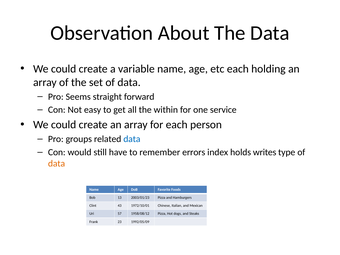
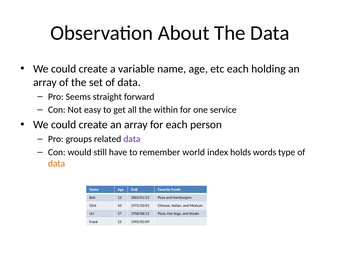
data at (132, 139) colour: blue -> purple
errors: errors -> world
writes: writes -> words
